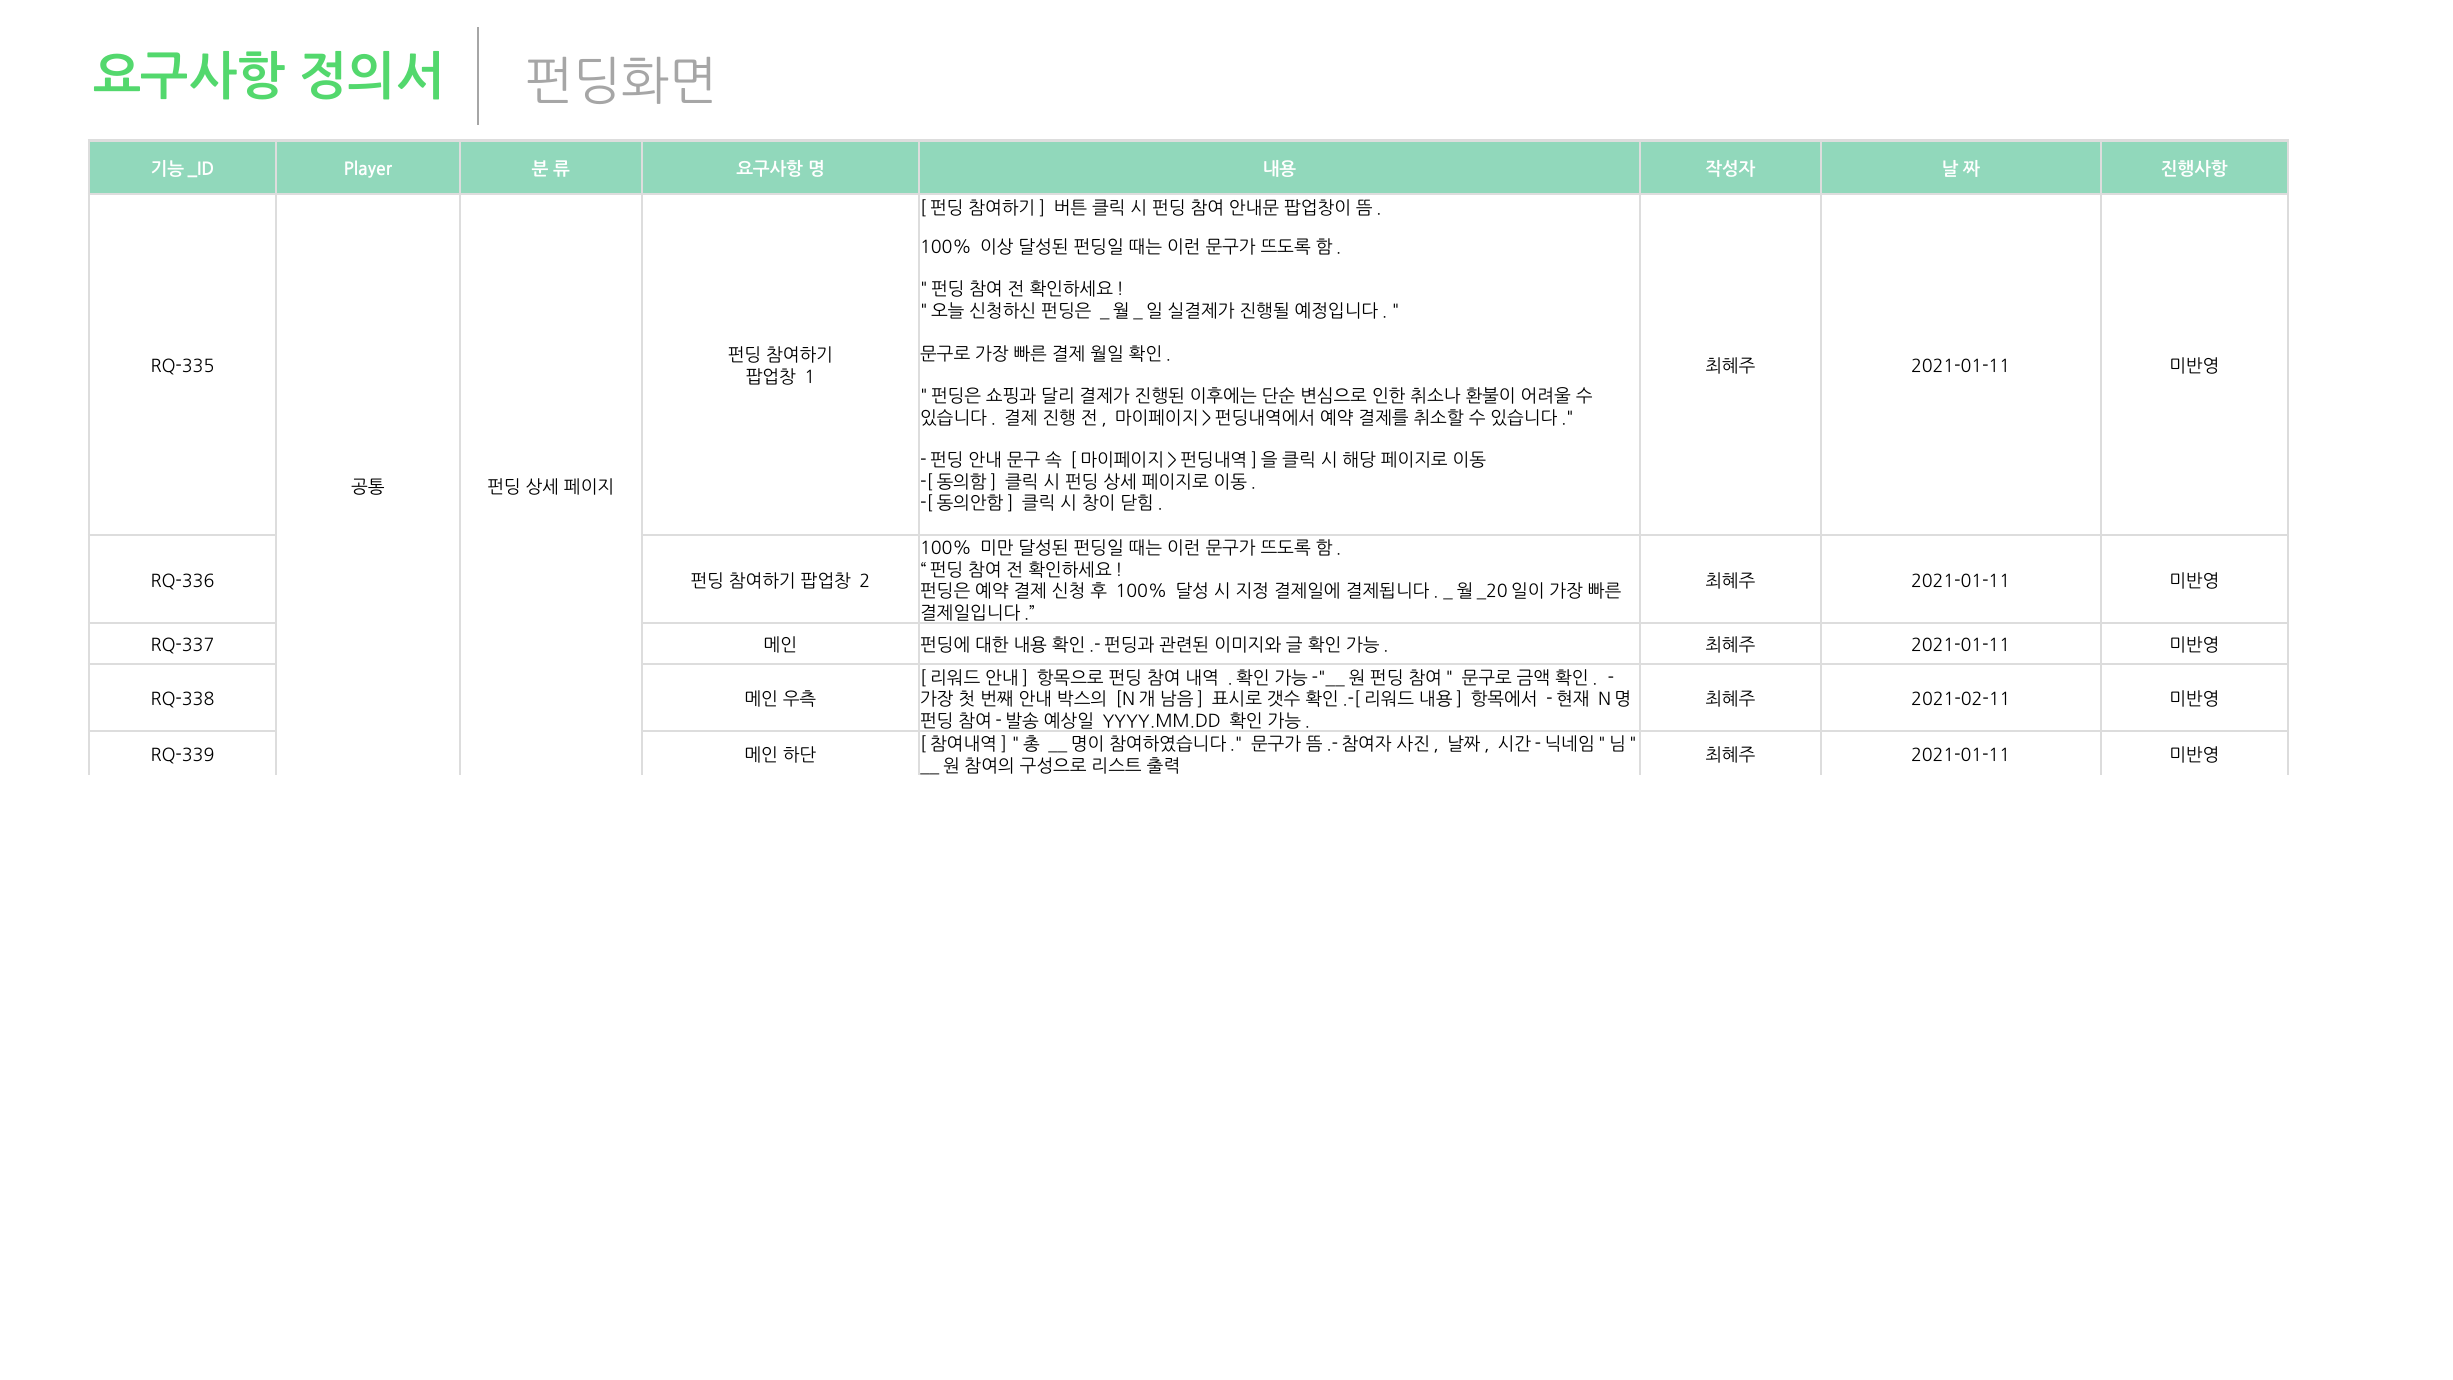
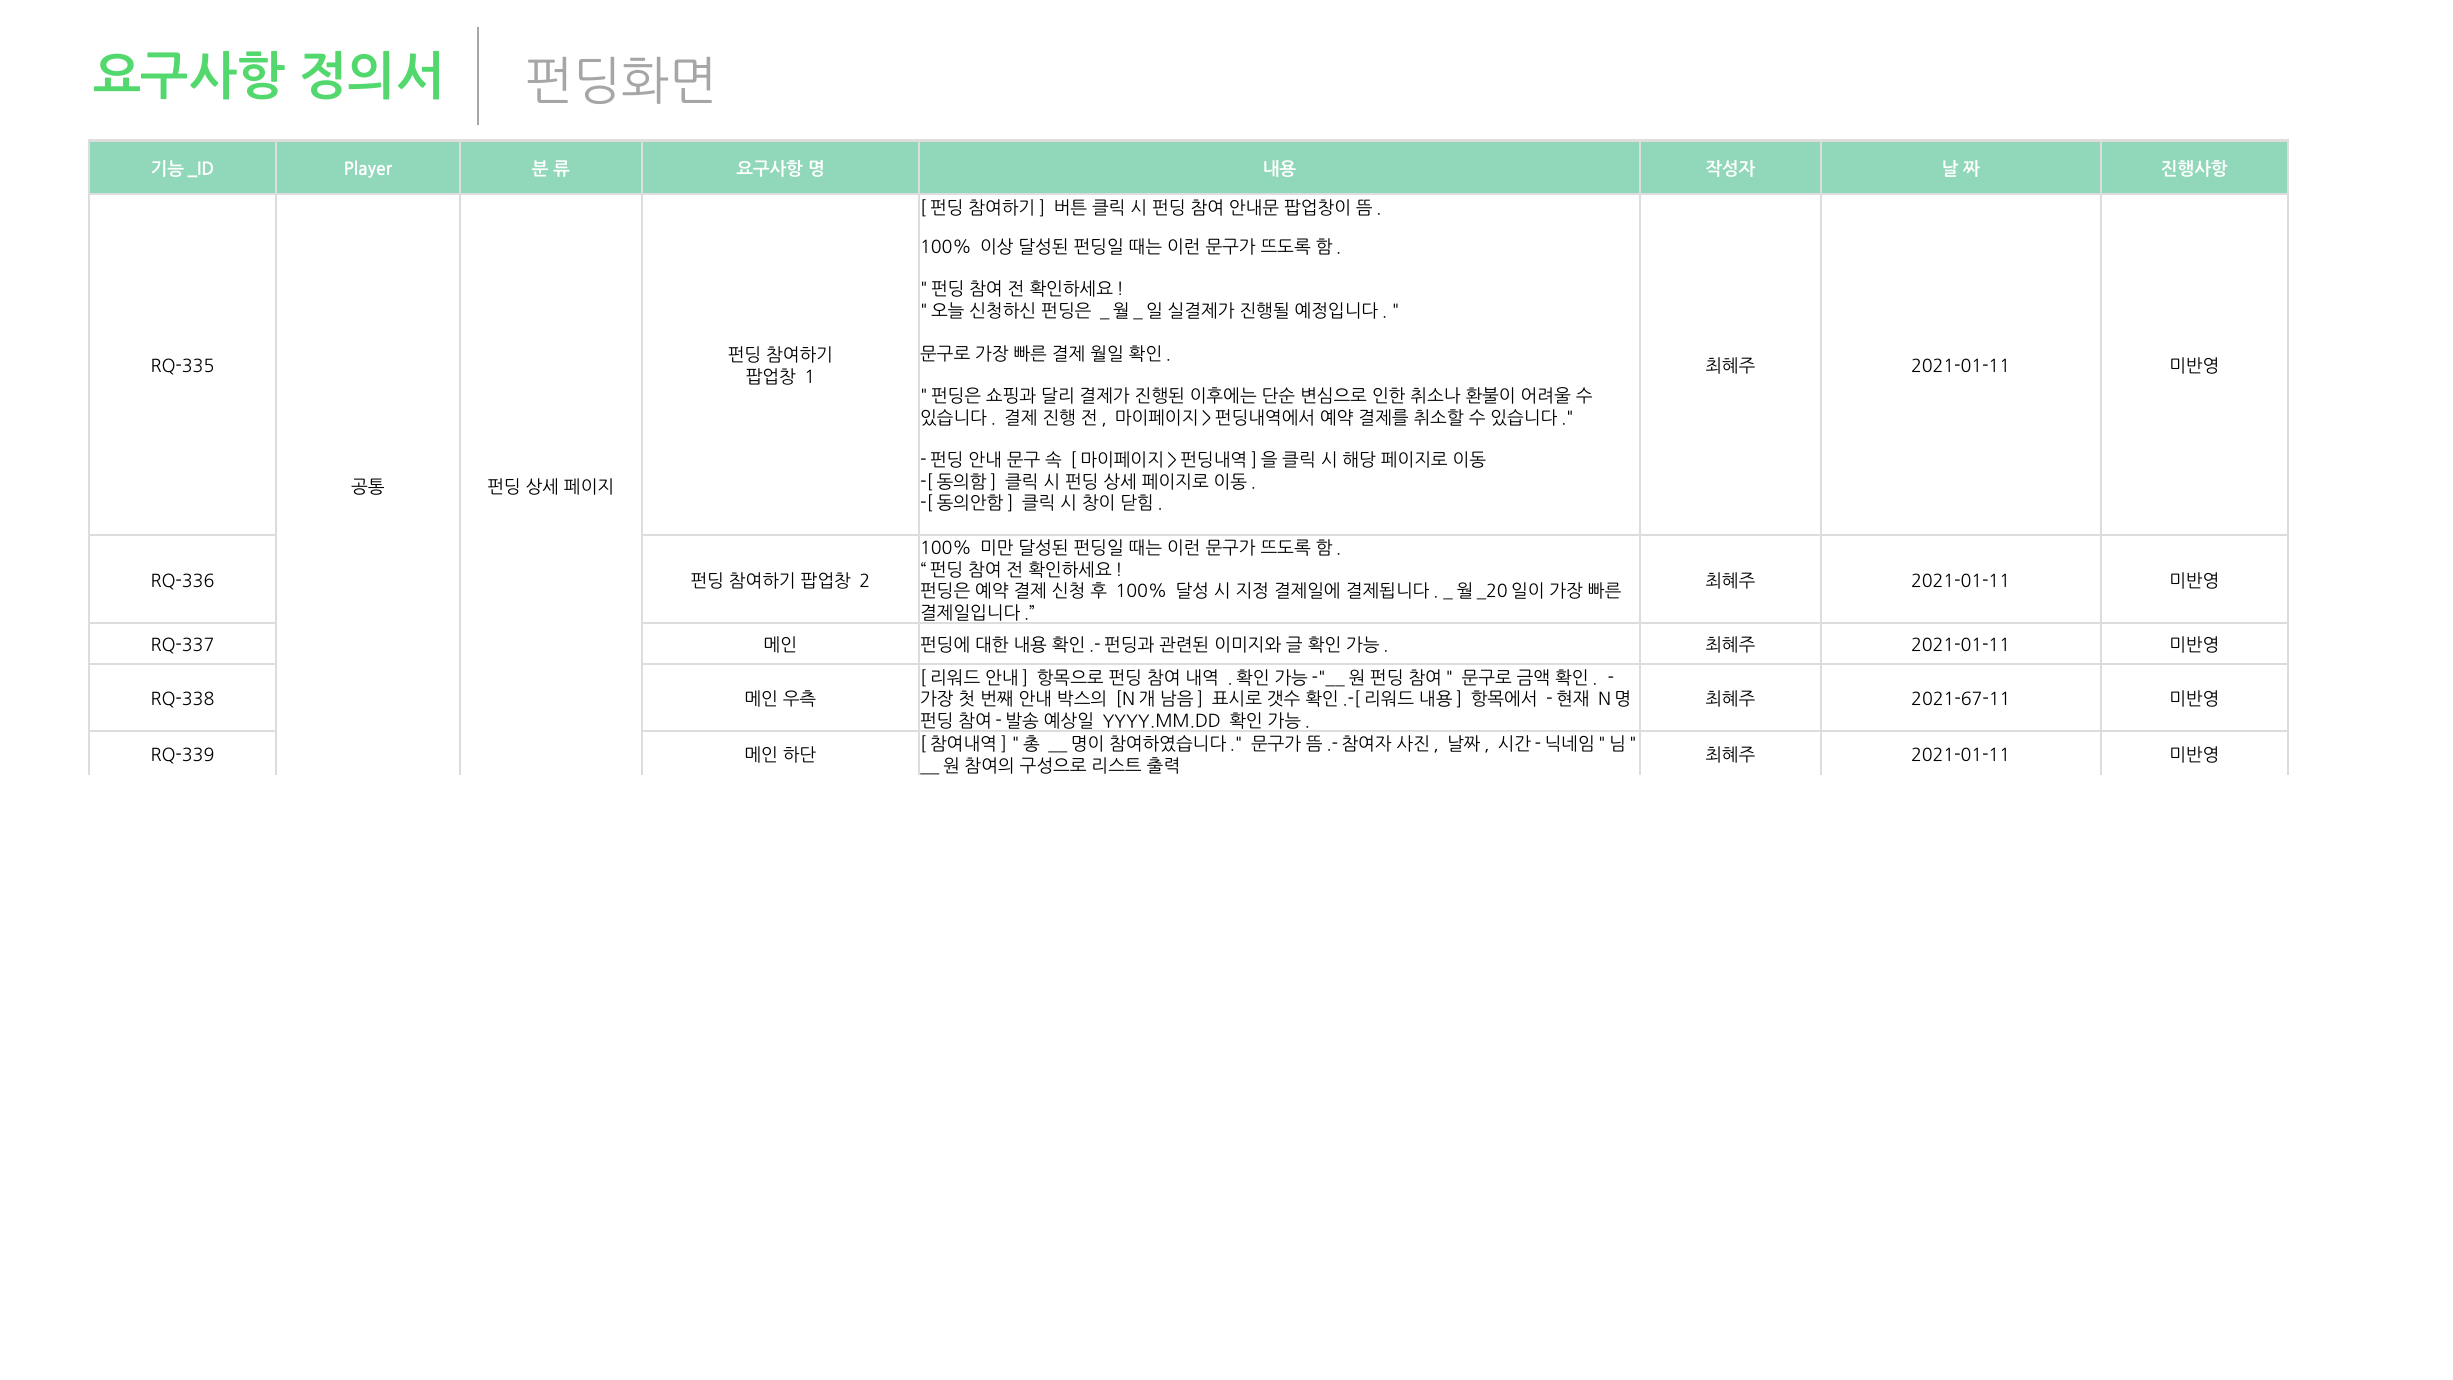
2021-02-11: 2021-02-11 -> 2021-67-11
